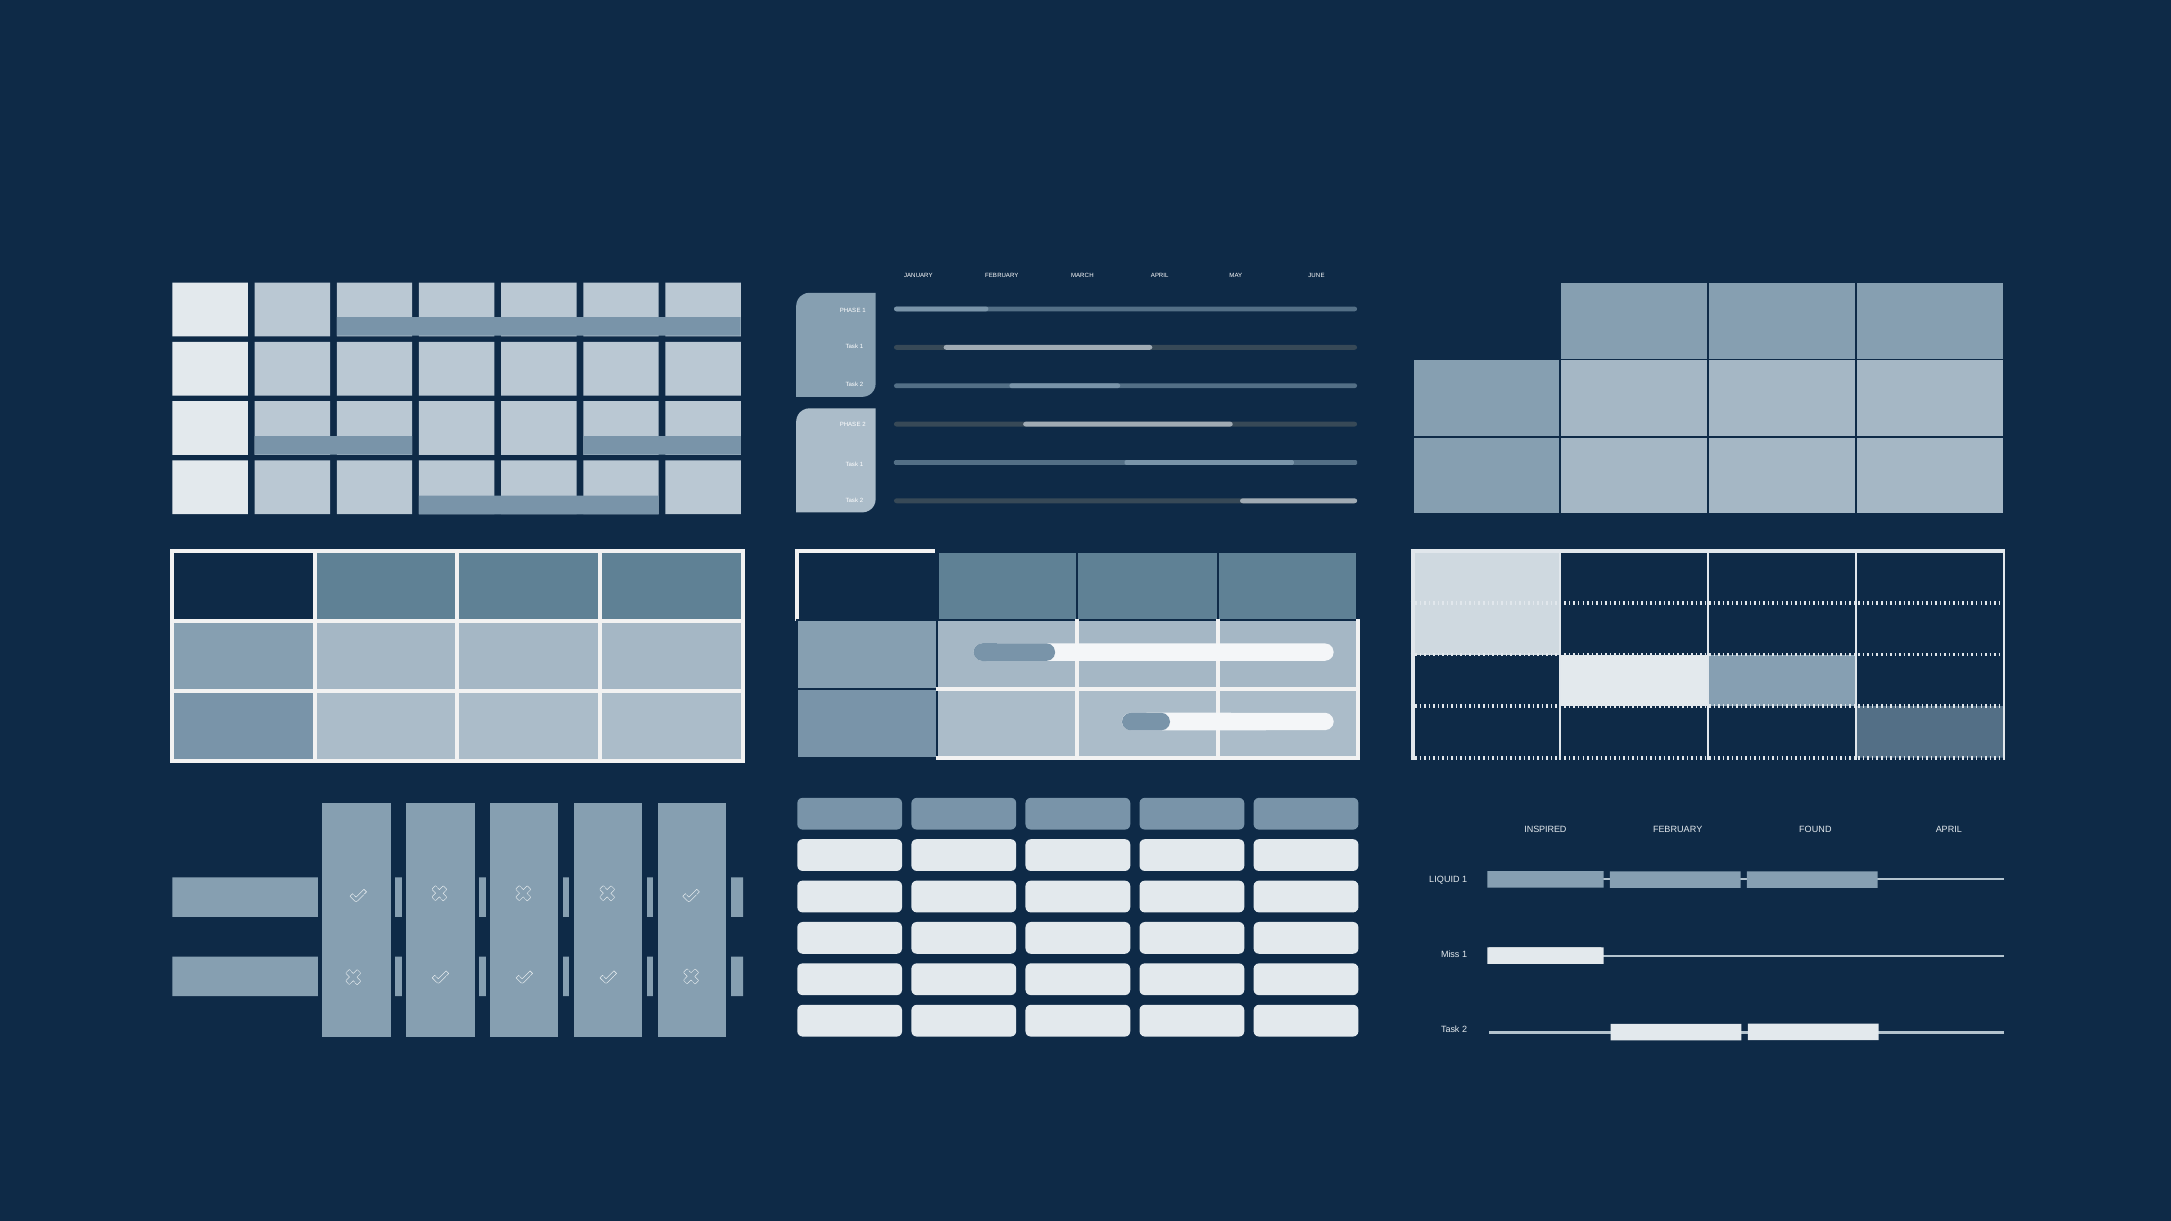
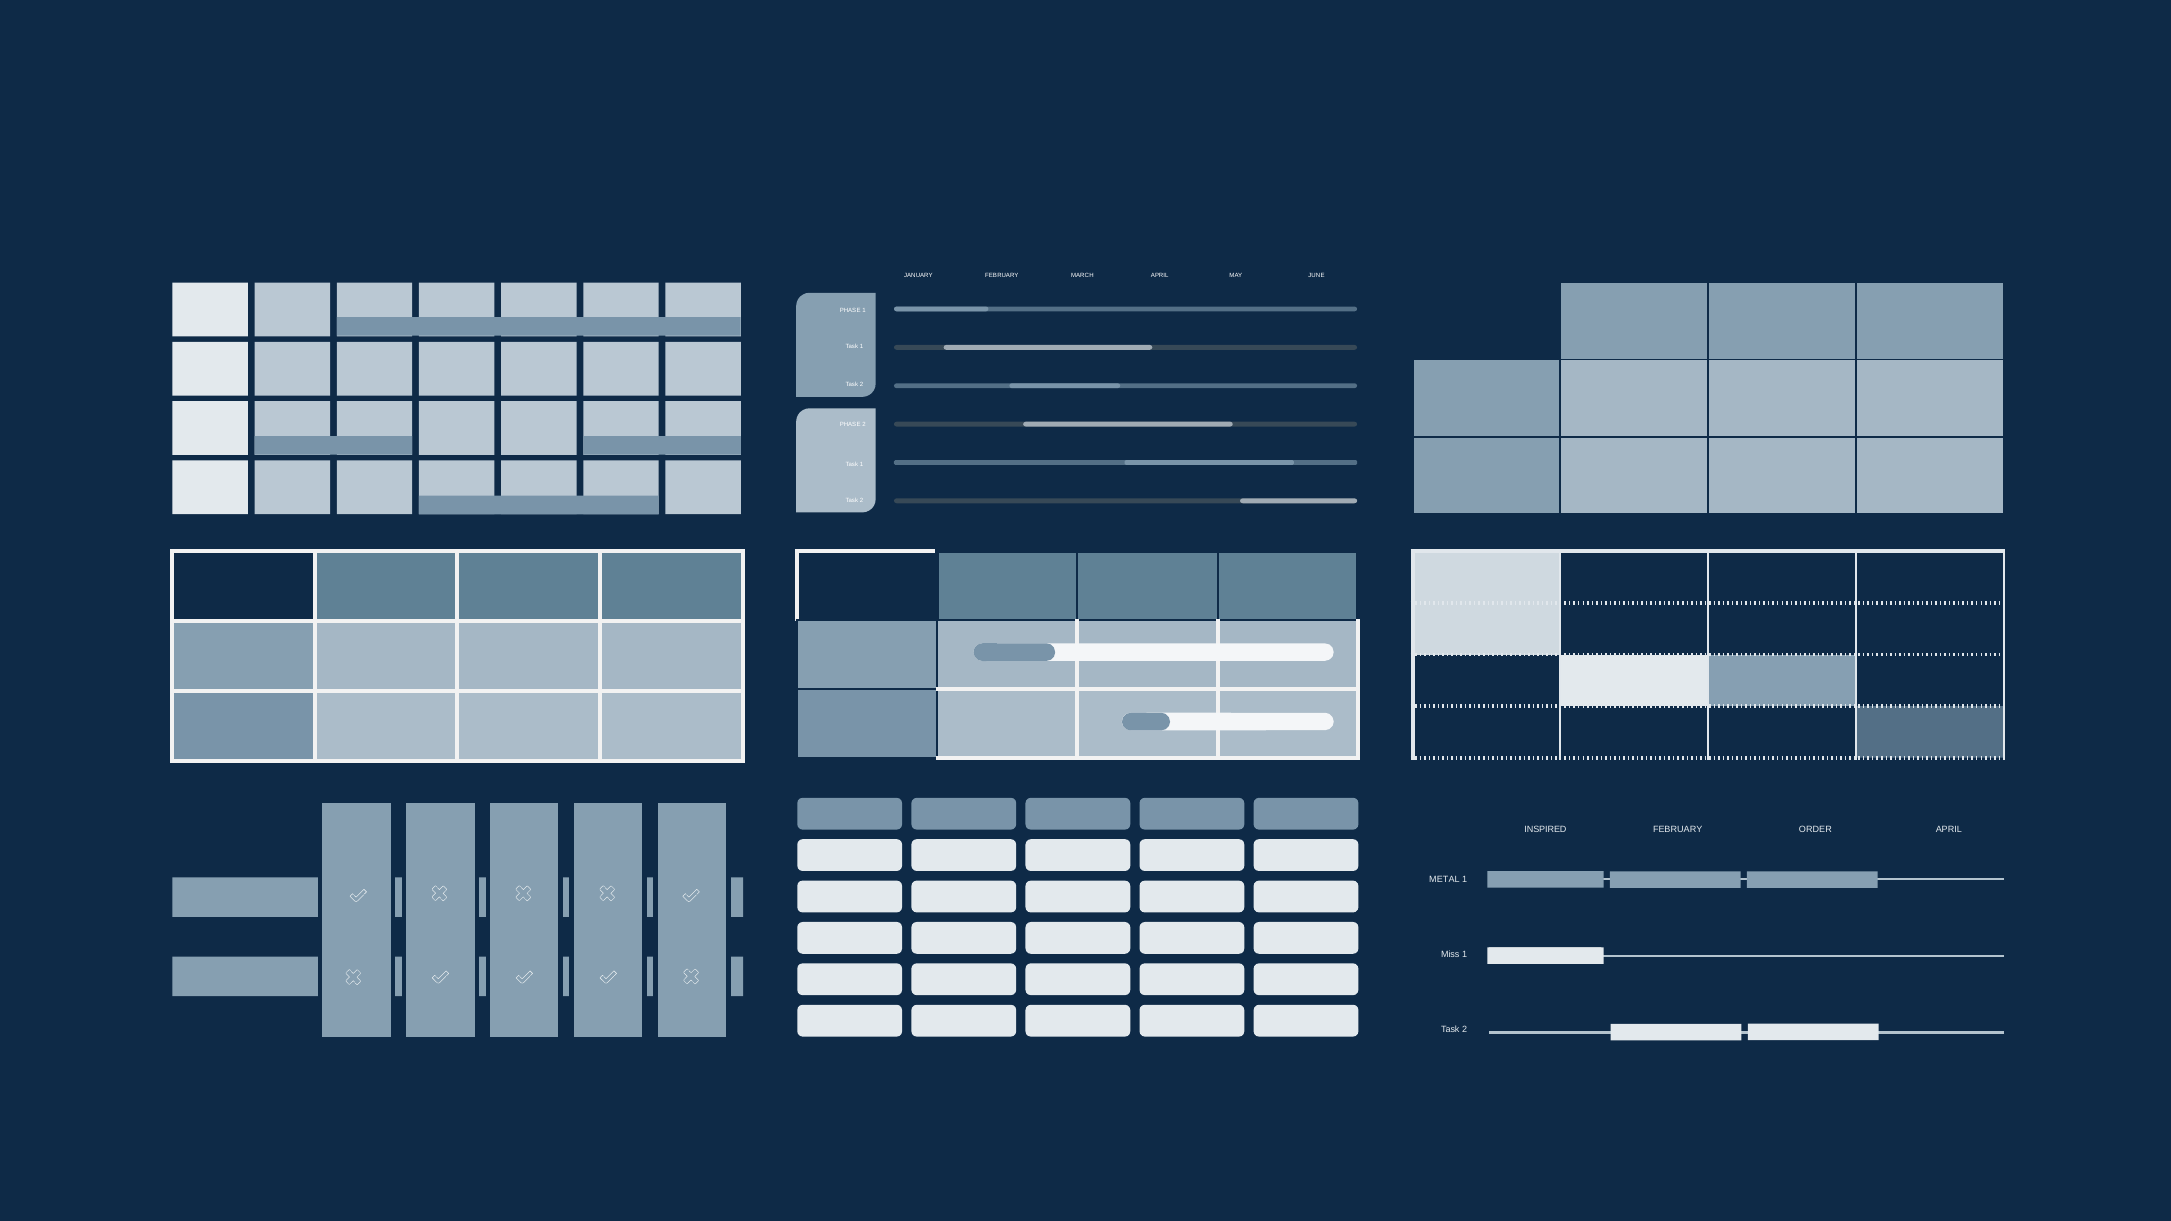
FOUND: FOUND -> ORDER
LIQUID: LIQUID -> METAL
